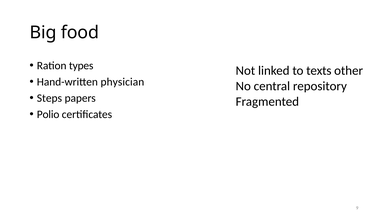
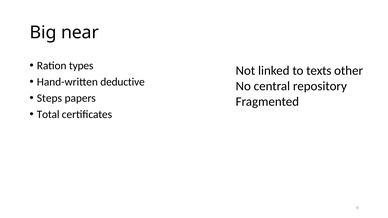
food: food -> near
physician: physician -> deductive
Polio: Polio -> Total
